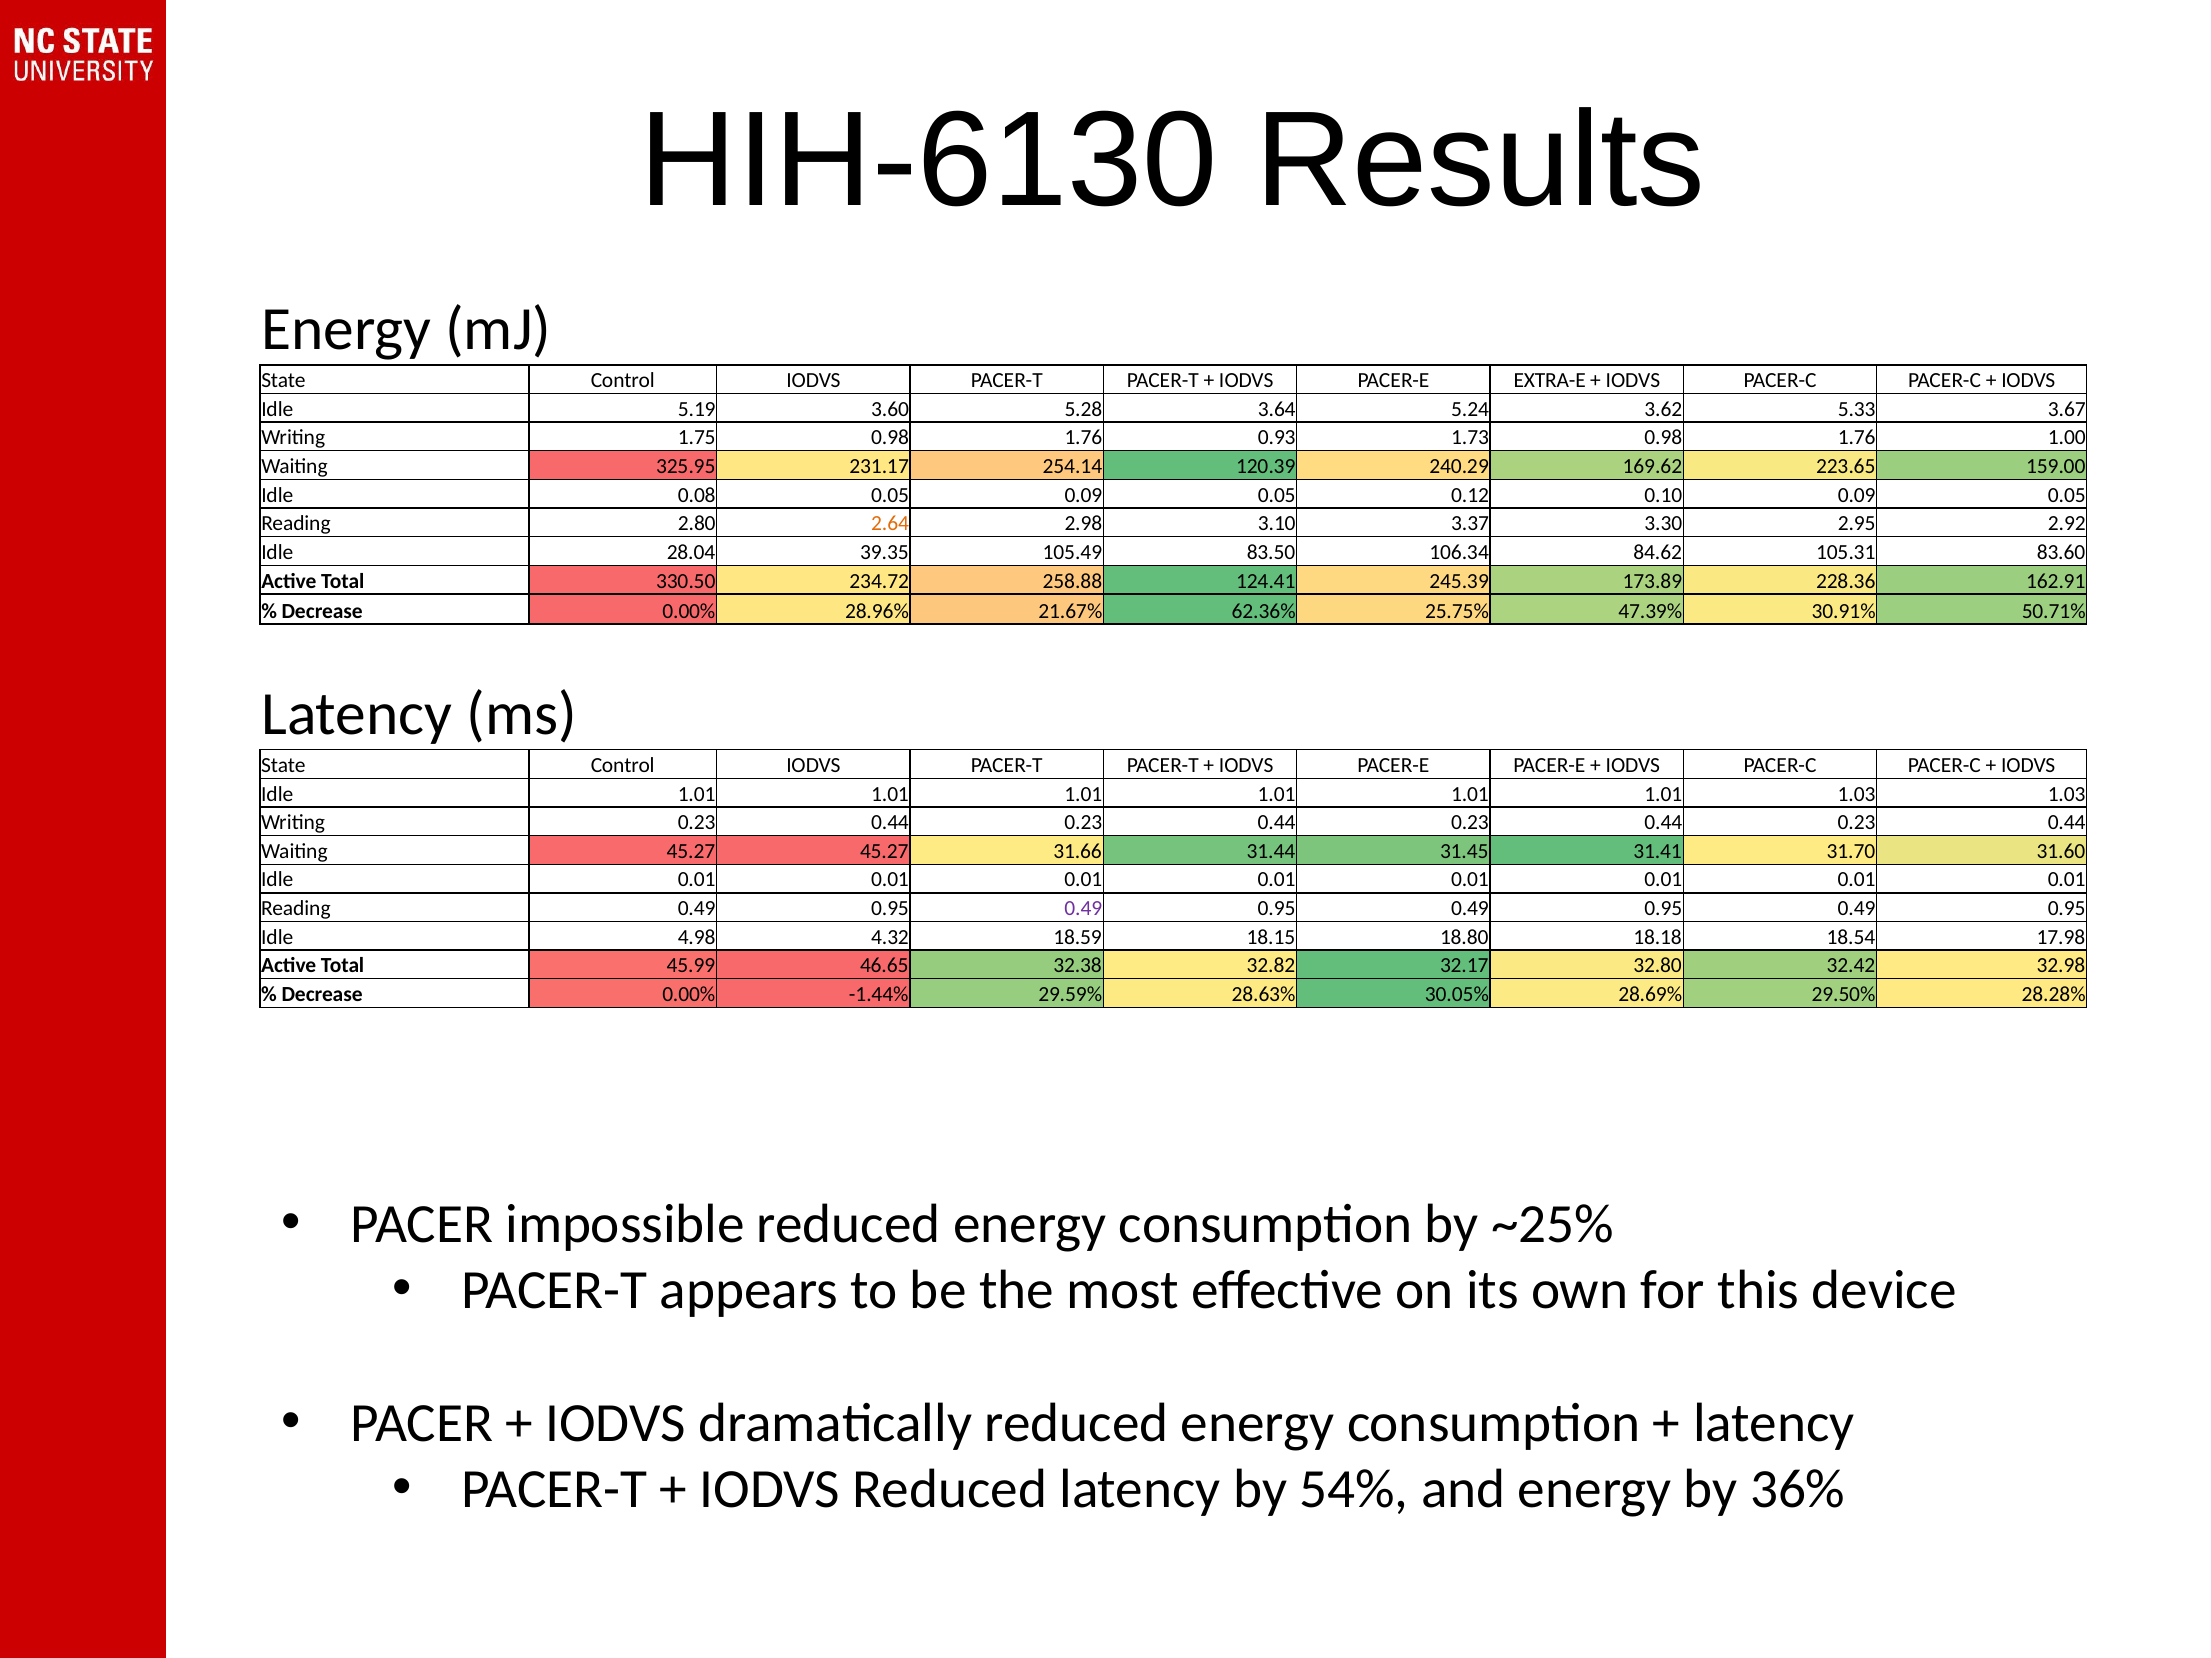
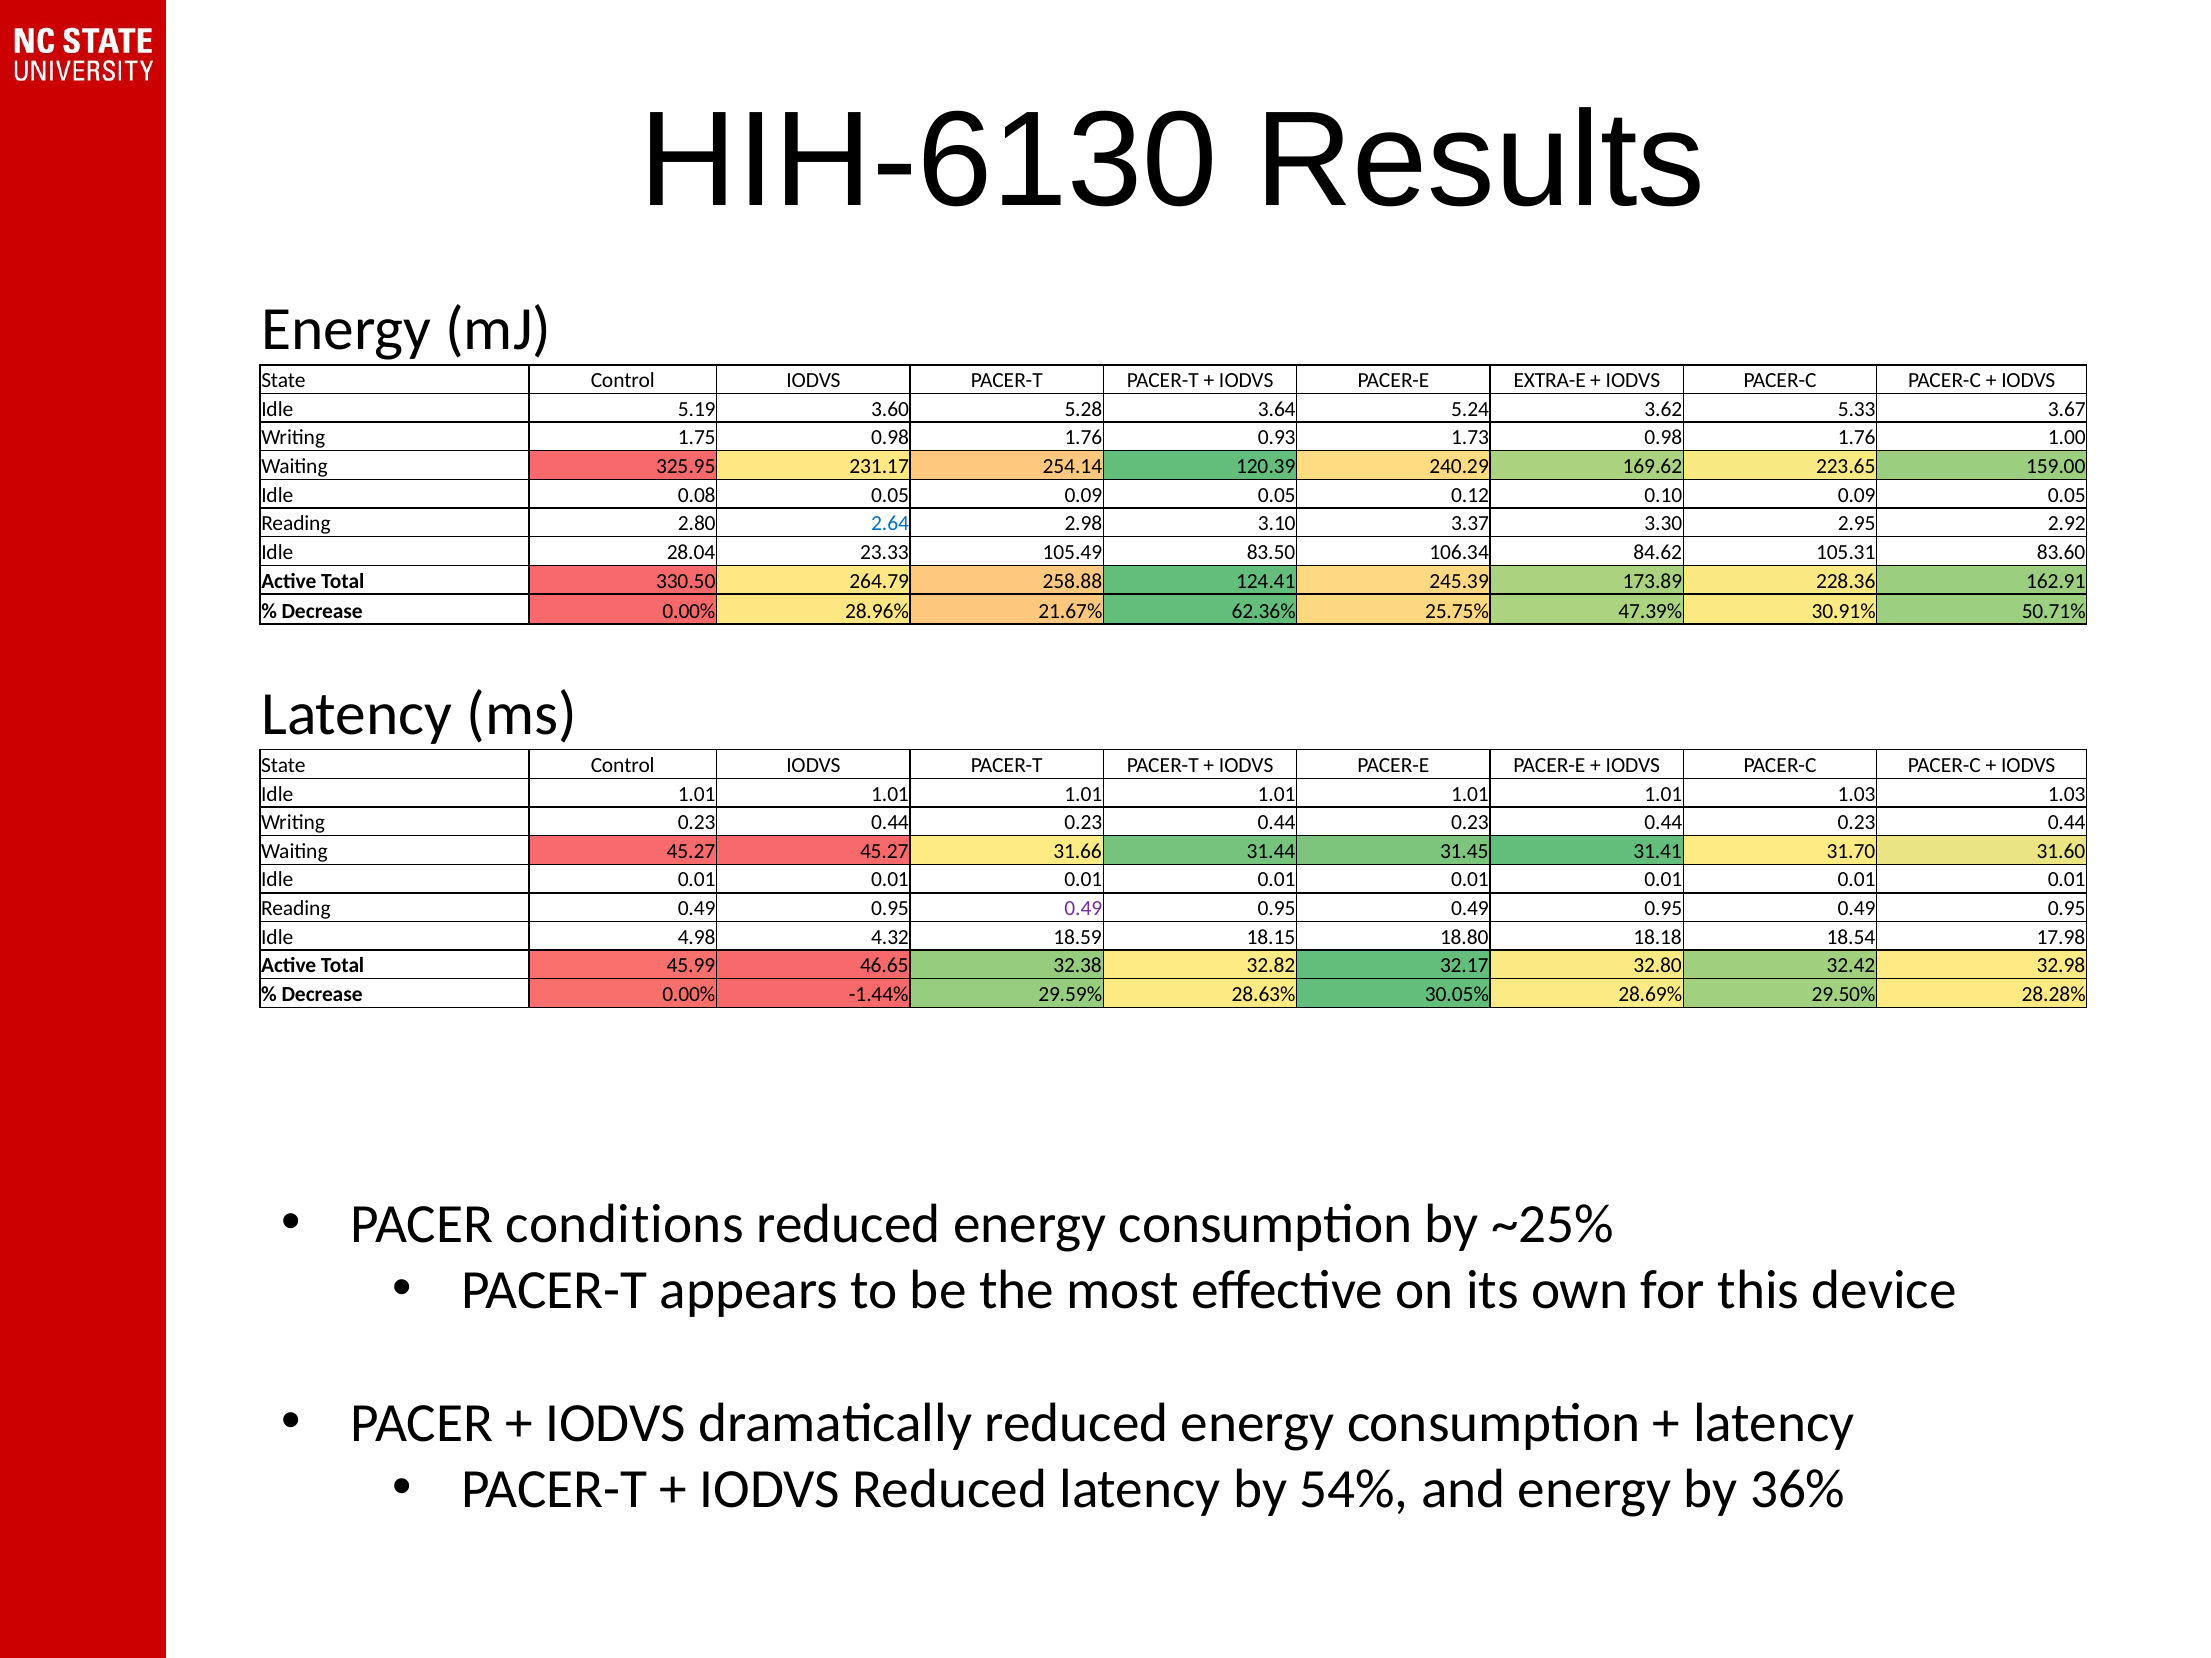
2.64 colour: orange -> blue
39.35: 39.35 -> 23.33
234.72: 234.72 -> 264.79
impossible: impossible -> conditions
